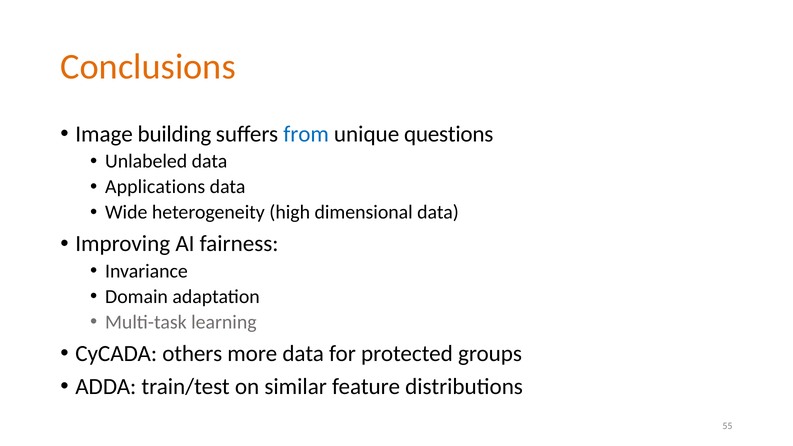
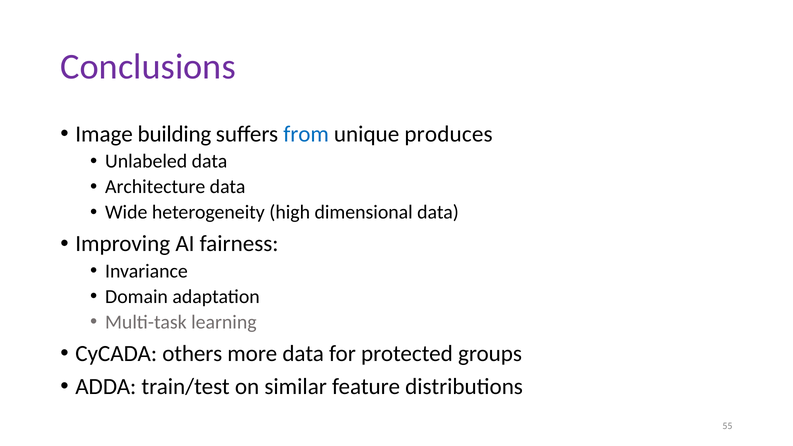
Conclusions colour: orange -> purple
questions: questions -> produces
Applications: Applications -> Architecture
